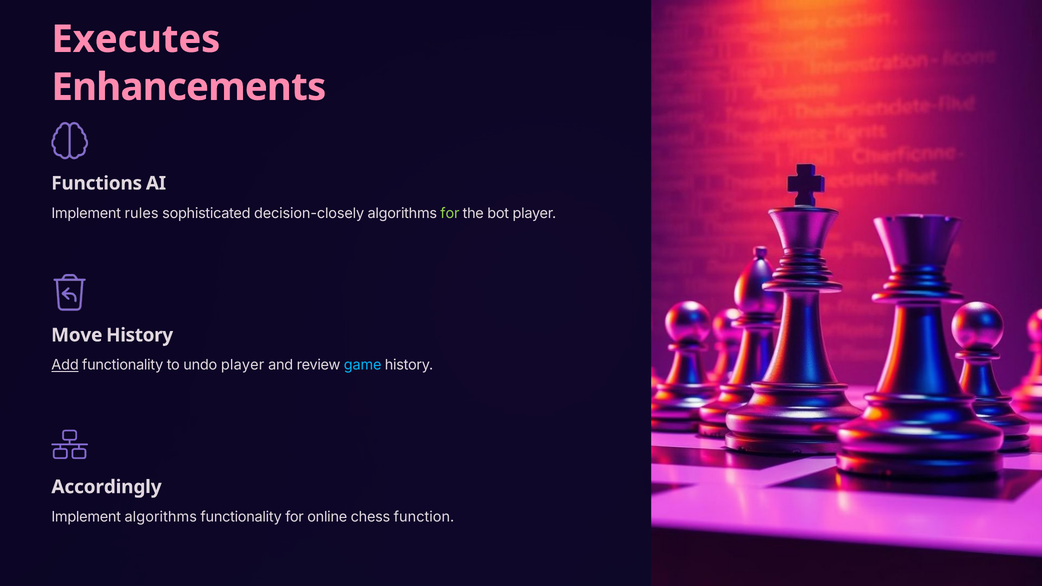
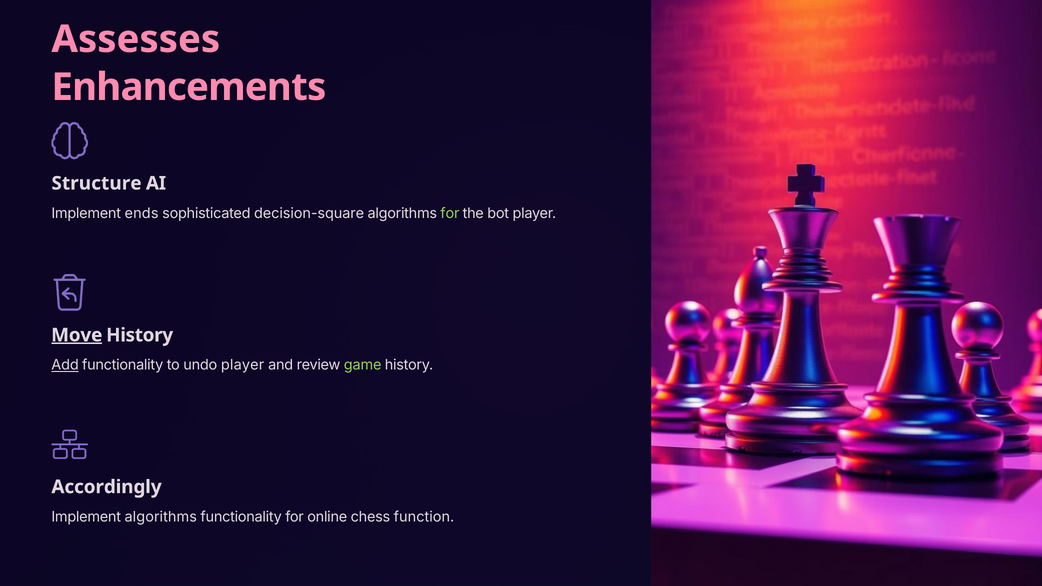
Executes: Executes -> Assesses
Functions: Functions -> Structure
rules: rules -> ends
decision-closely: decision-closely -> decision-square
Move underline: none -> present
game colour: light blue -> light green
